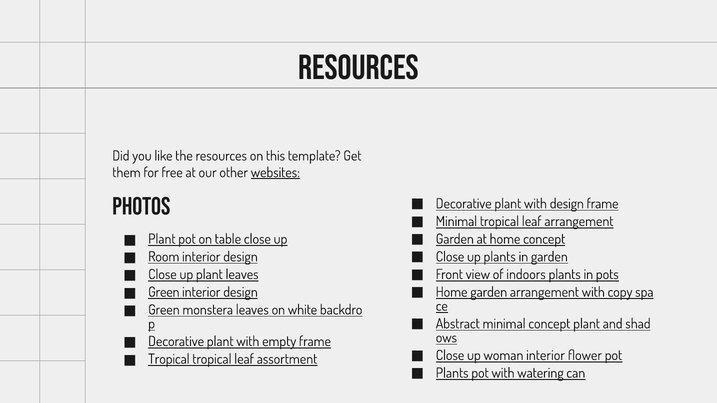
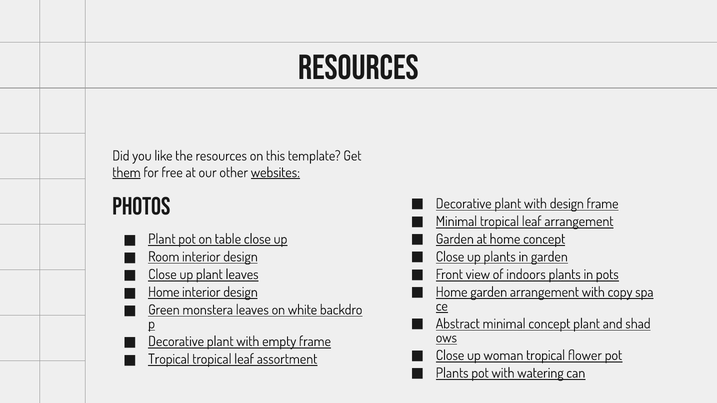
them underline: none -> present
Green at (164, 292): Green -> Home
woman interior: interior -> tropical
